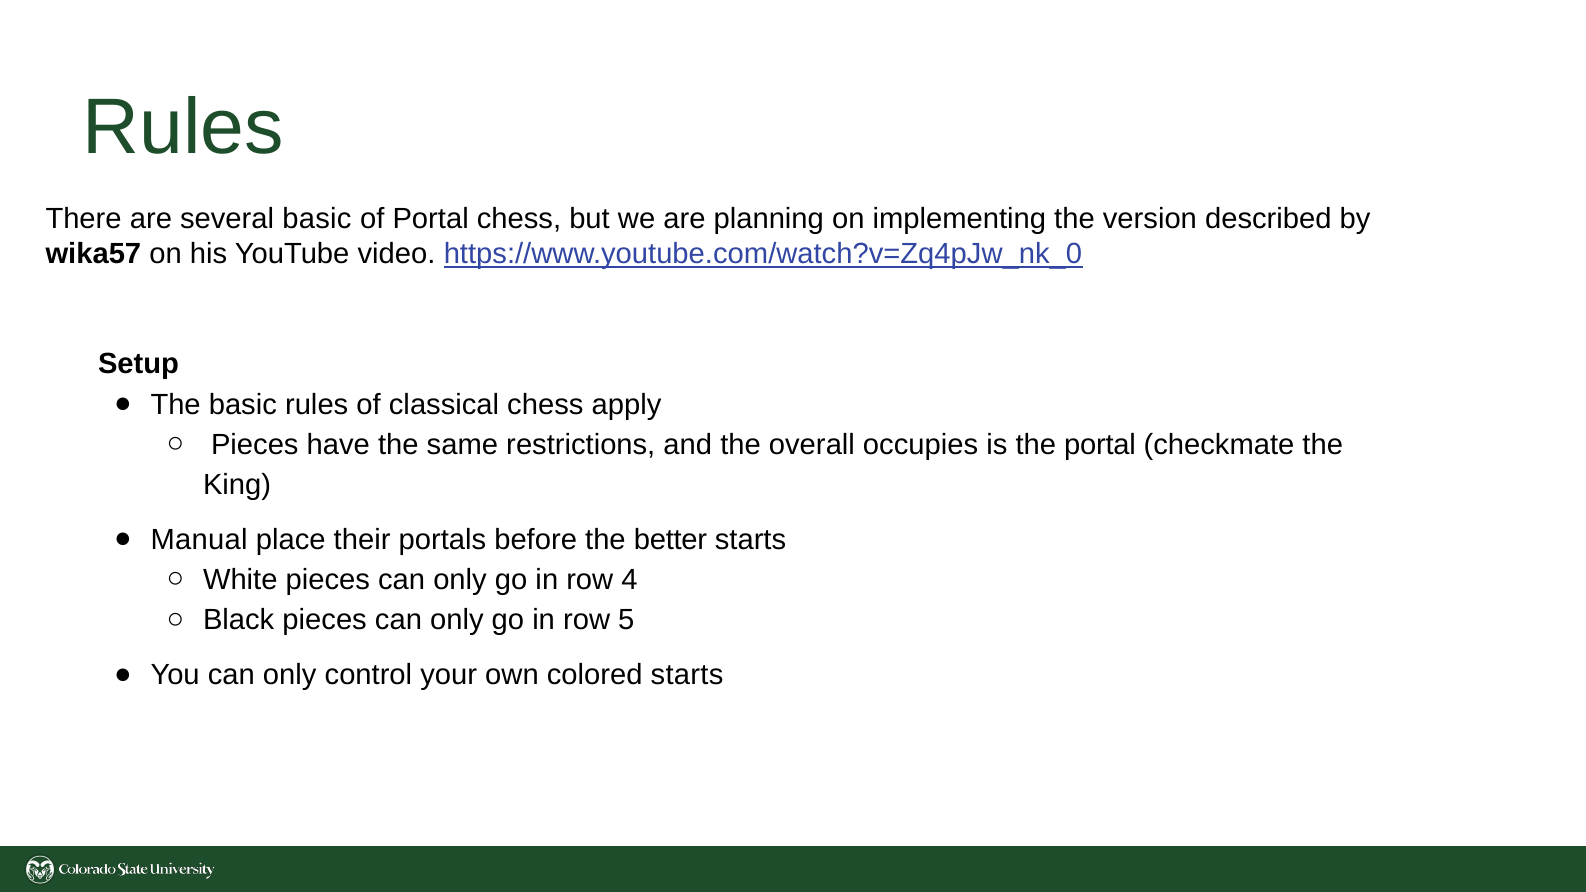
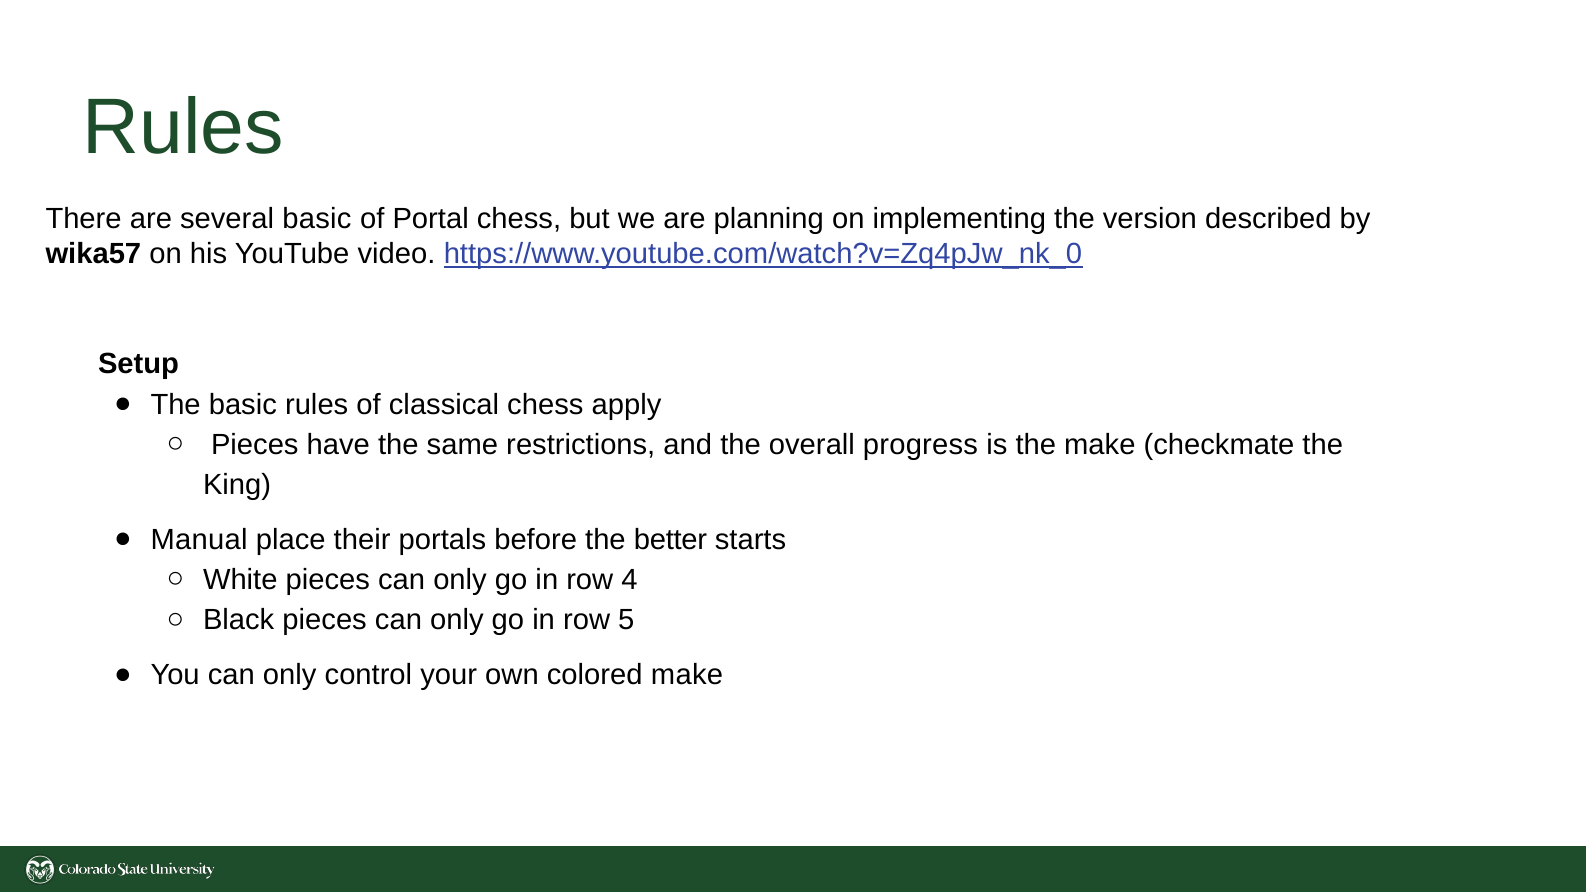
occupies: occupies -> progress
the portal: portal -> make
colored starts: starts -> make
